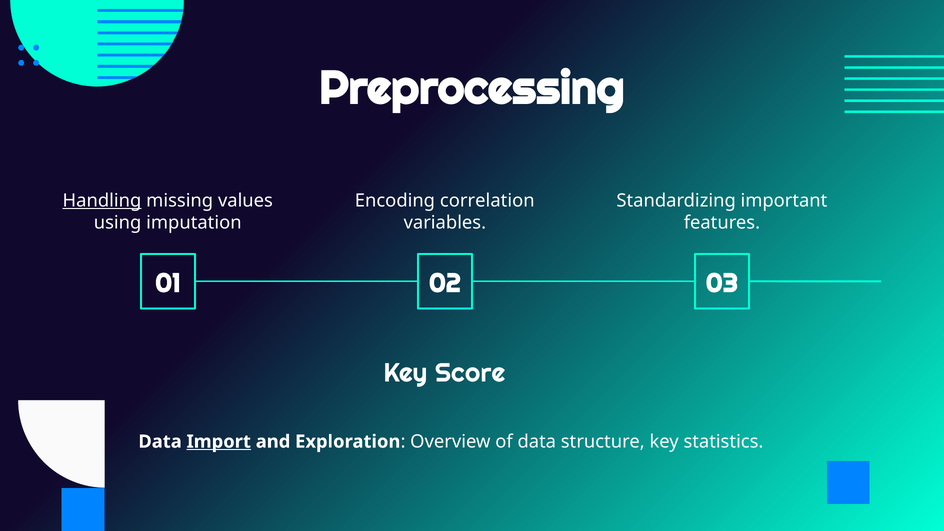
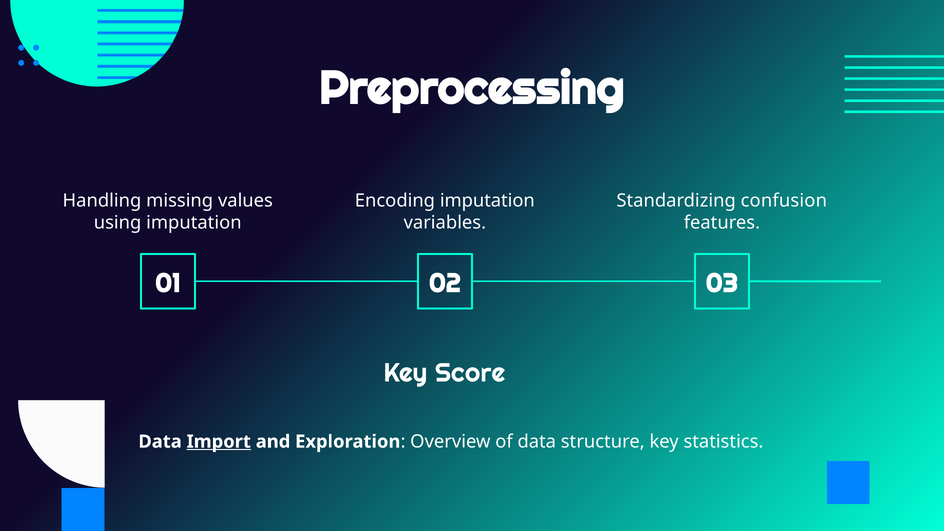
Handling underline: present -> none
Encoding correlation: correlation -> imputation
important: important -> confusion
